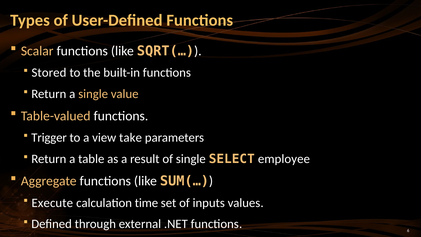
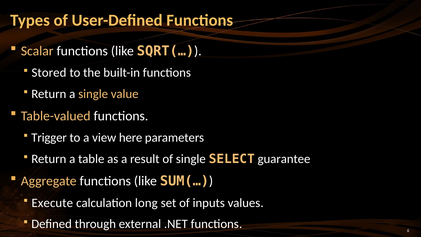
take: take -> here
employee: employee -> guarantee
time: time -> long
